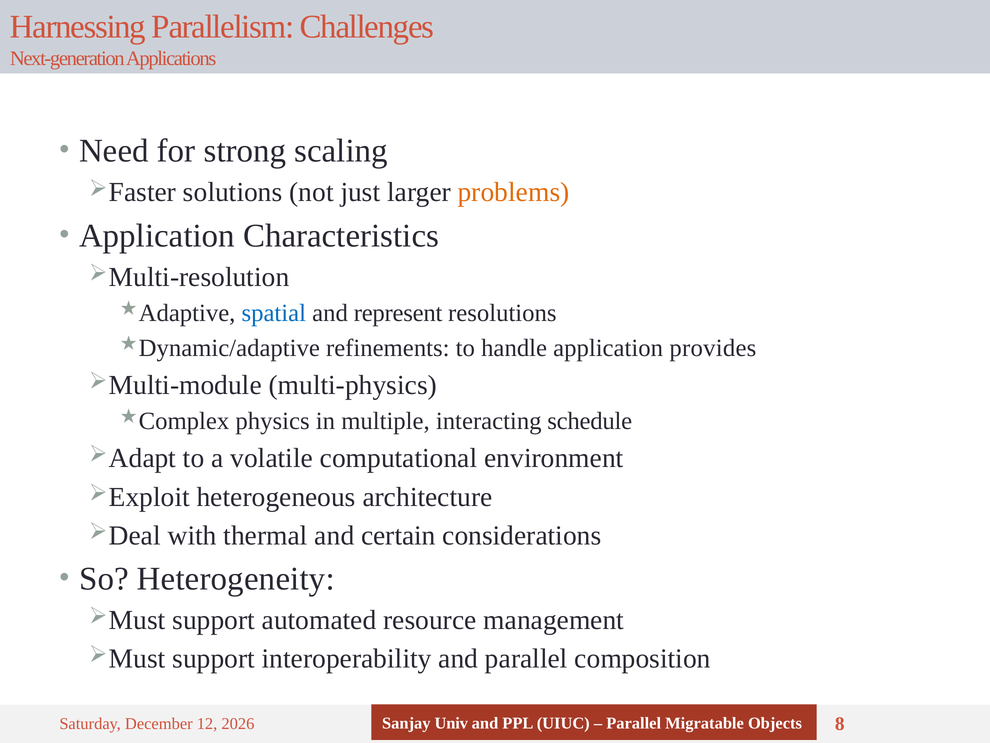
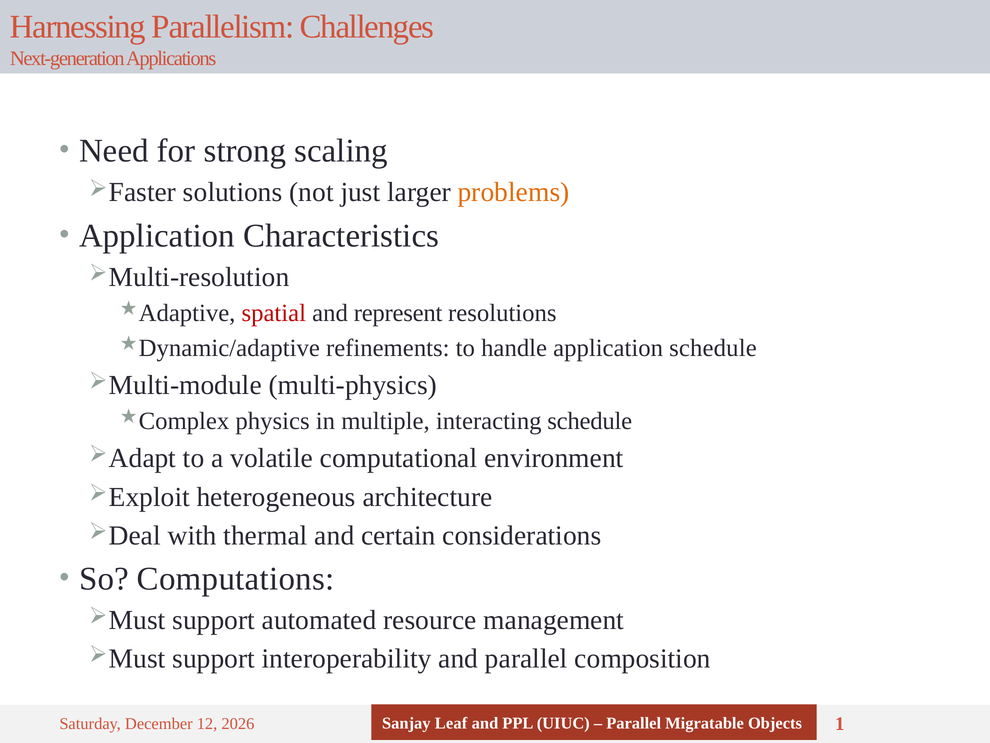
spatial colour: blue -> red
application provides: provides -> schedule
Heterogeneity: Heterogeneity -> Computations
Univ: Univ -> Leaf
8: 8 -> 1
